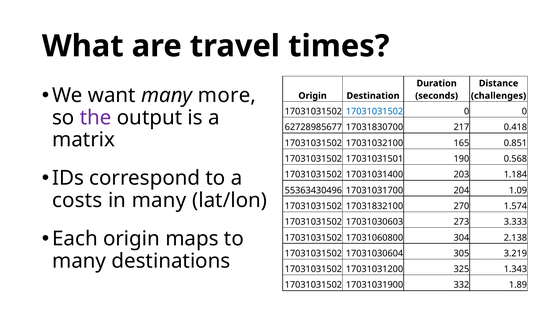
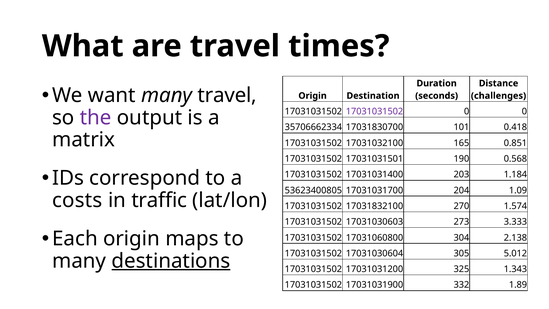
many more: more -> travel
17031031502 at (375, 111) colour: blue -> purple
62728985677: 62728985677 -> 35706662334
217: 217 -> 101
55363430496: 55363430496 -> 53623400805
in many: many -> traffic
3.219: 3.219 -> 5.012
destinations underline: none -> present
